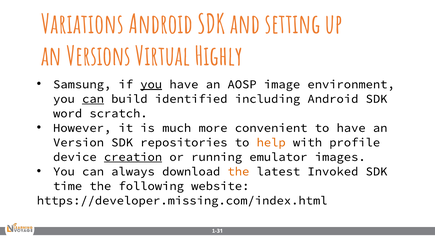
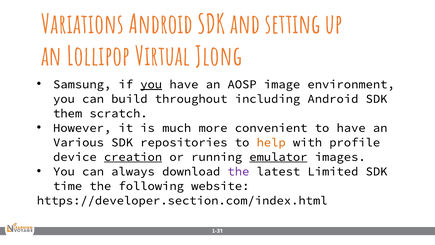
Versions: Versions -> Lollipop
Highly: Highly -> Jlong
can at (93, 99) underline: present -> none
identified: identified -> throughout
word: word -> them
Version: Version -> Various
emulator underline: none -> present
the at (238, 171) colour: orange -> purple
Invoked: Invoked -> Limited
https://developer.missing.com/index.html: https://developer.missing.com/index.html -> https://developer.section.com/index.html
